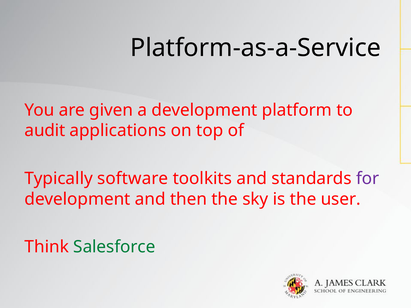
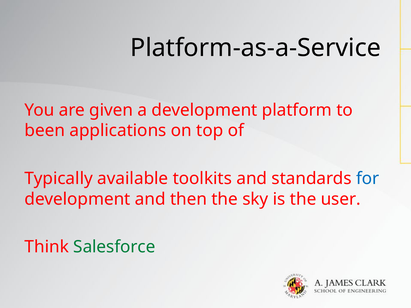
audit: audit -> been
software: software -> available
for colour: purple -> blue
